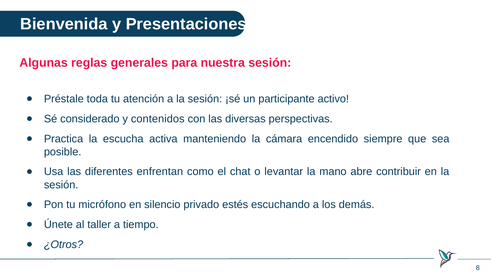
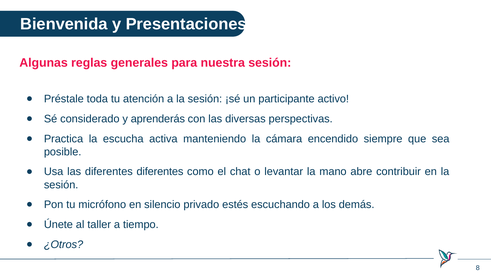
contenidos: contenidos -> aprenderás
diferentes enfrentan: enfrentan -> diferentes
